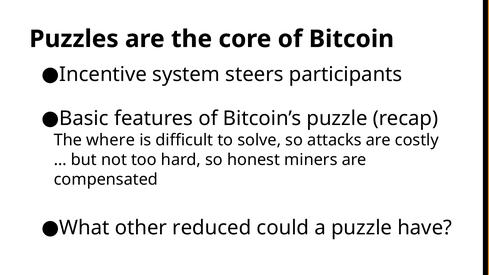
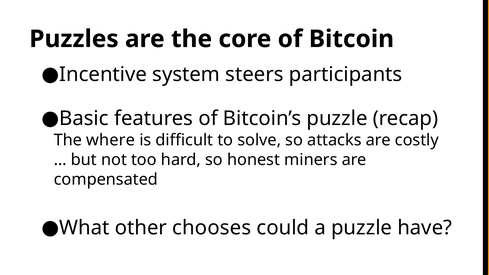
reduced: reduced -> chooses
